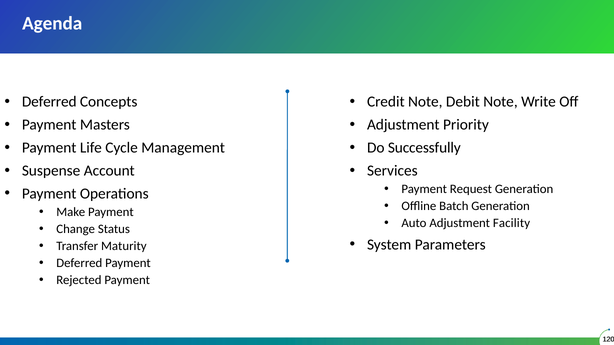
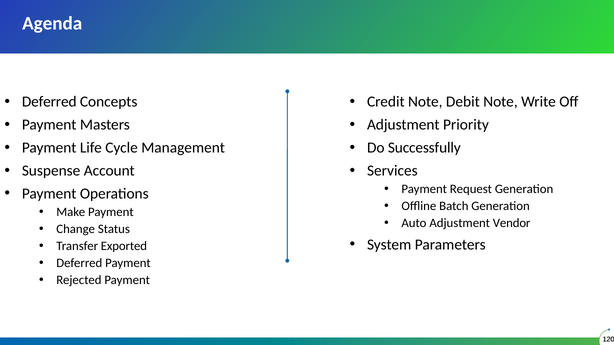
Facility: Facility -> Vendor
Maturity: Maturity -> Exported
